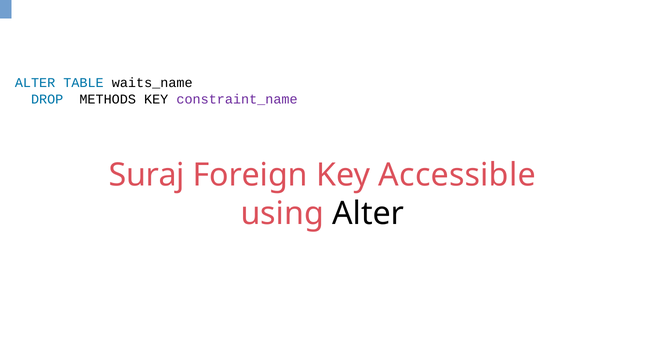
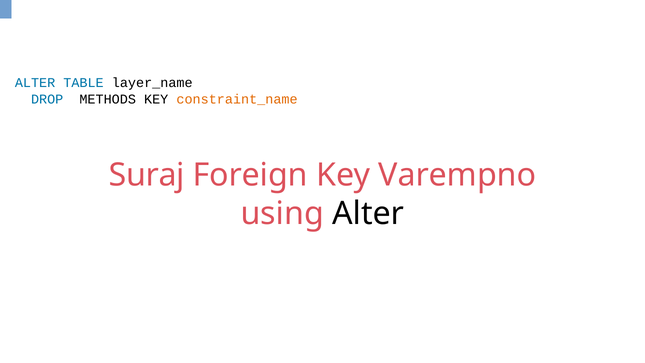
waits_name: waits_name -> layer_name
constraint_name colour: purple -> orange
Accessible: Accessible -> Varempno
